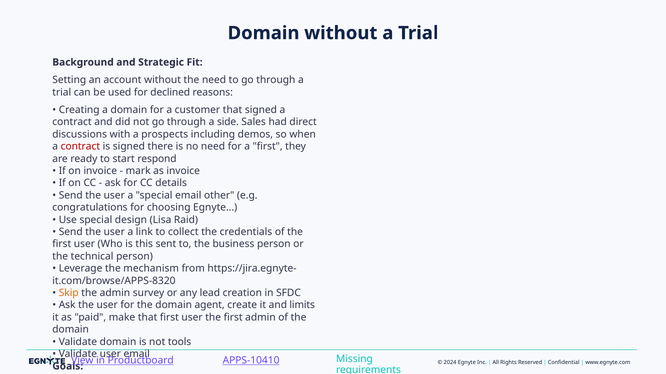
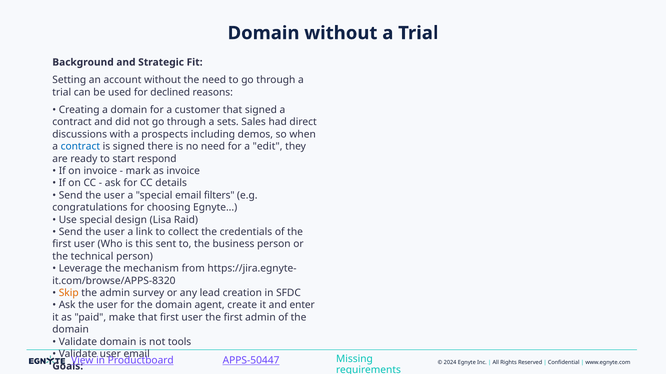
side: side -> sets
contract at (80, 147) colour: red -> blue
a first: first -> edit
other: other -> filters
limits: limits -> enter
APPS-10410: APPS-10410 -> APPS-50447
